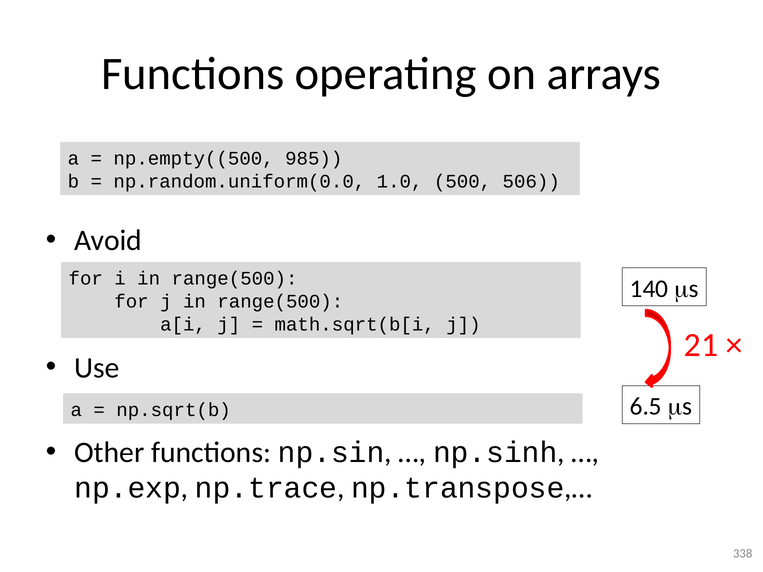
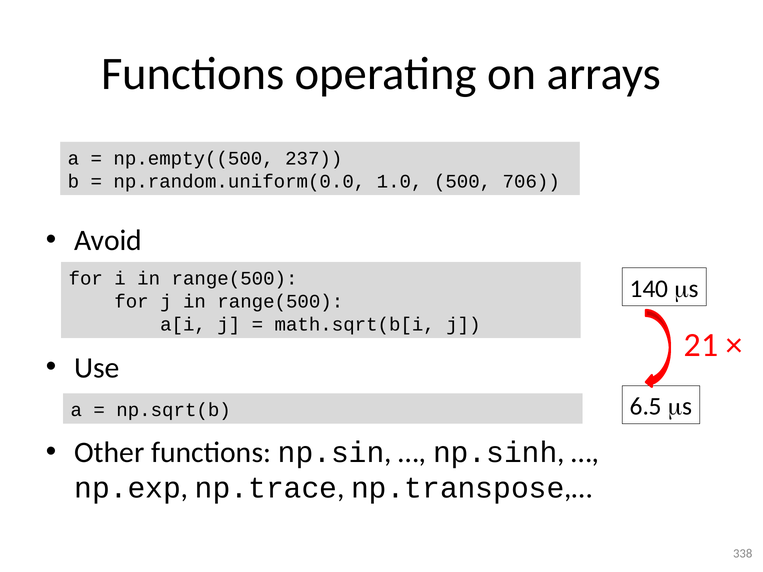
985: 985 -> 237
506: 506 -> 706
